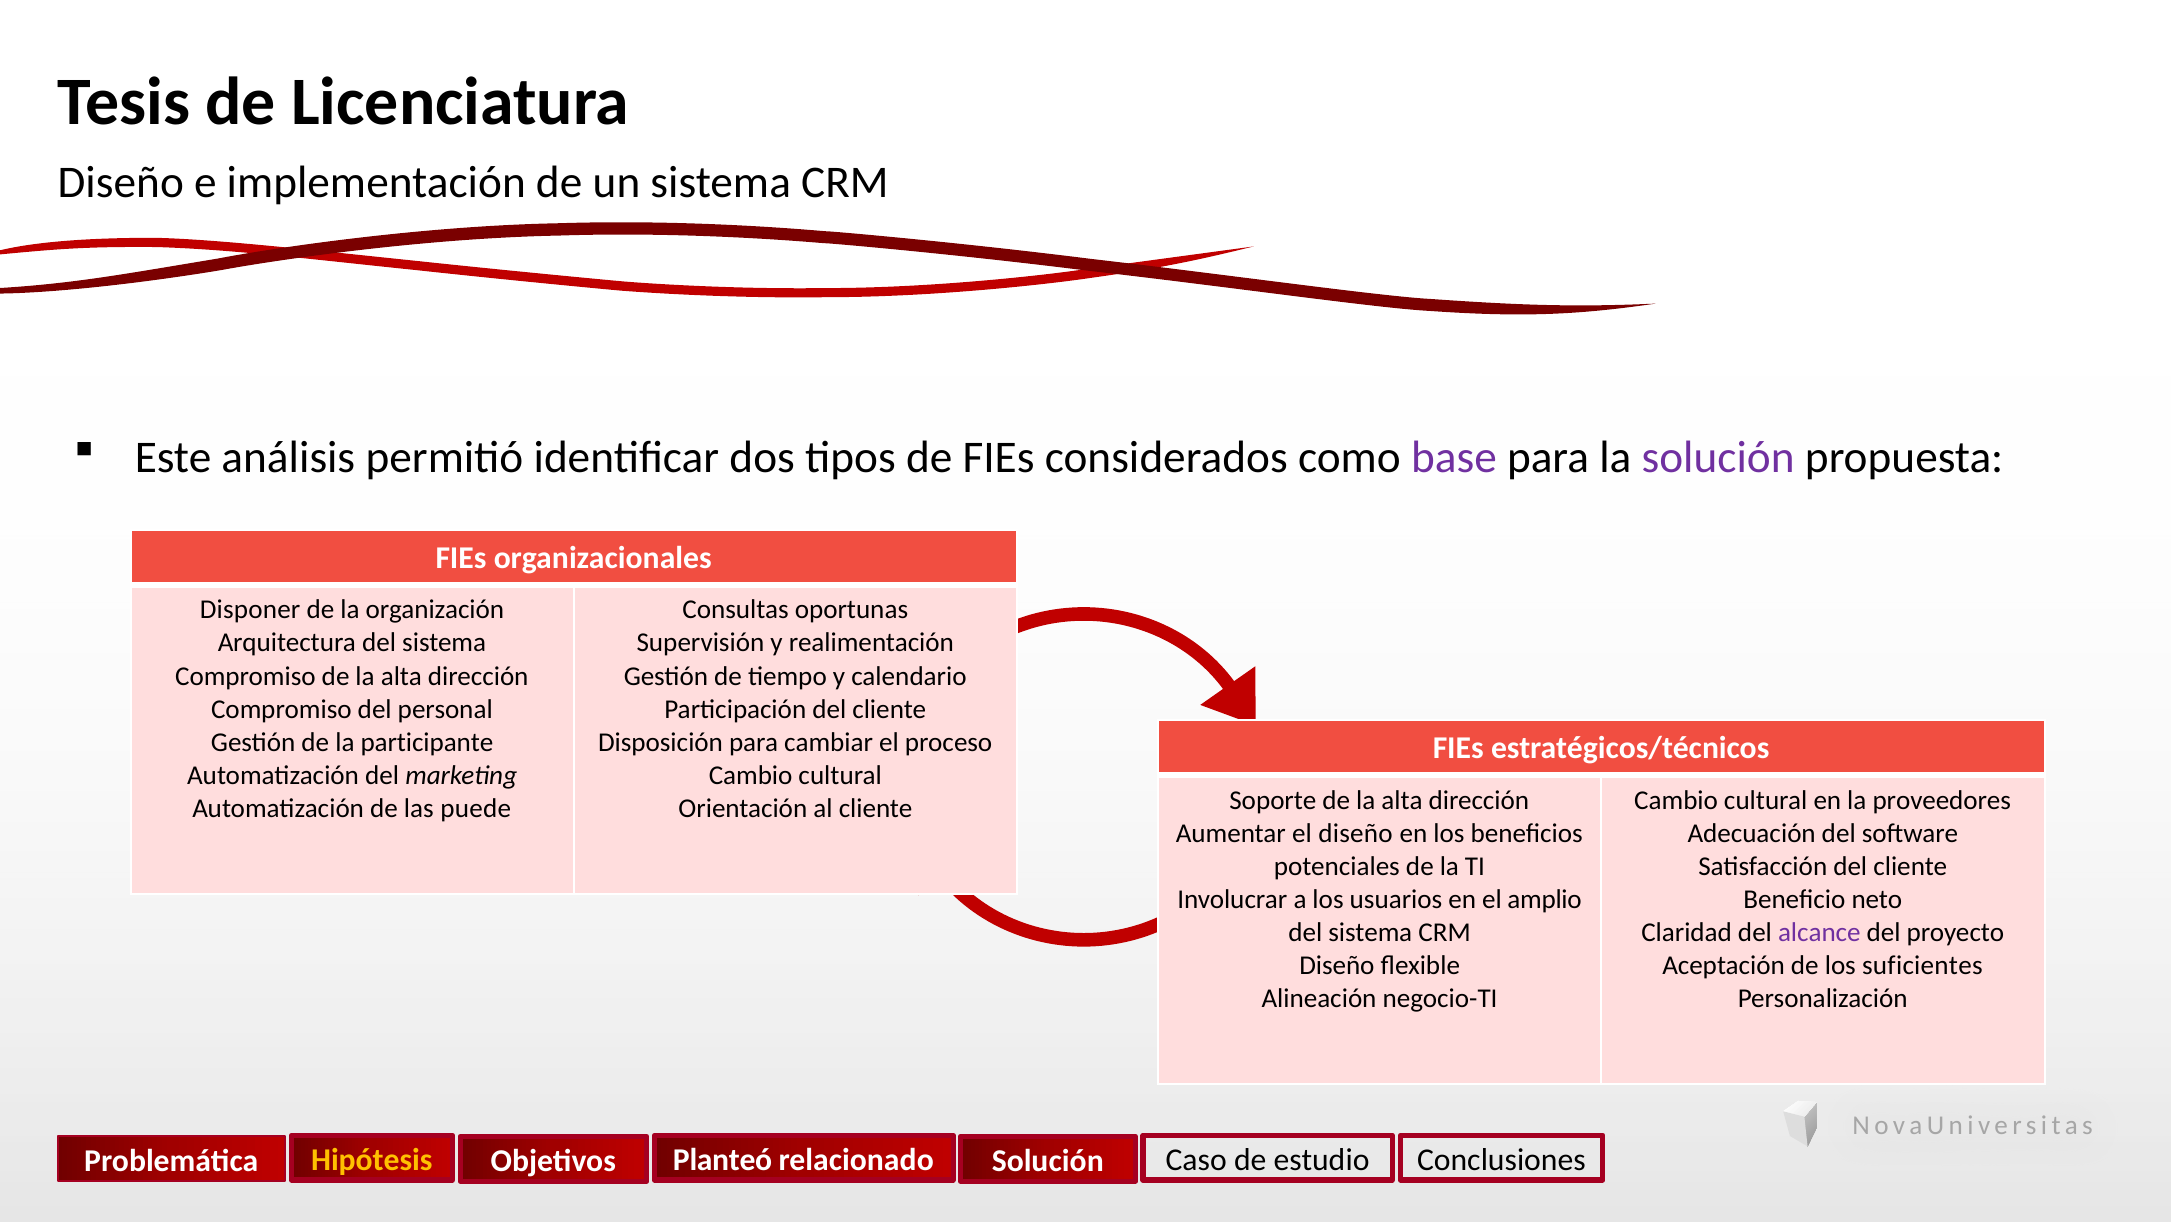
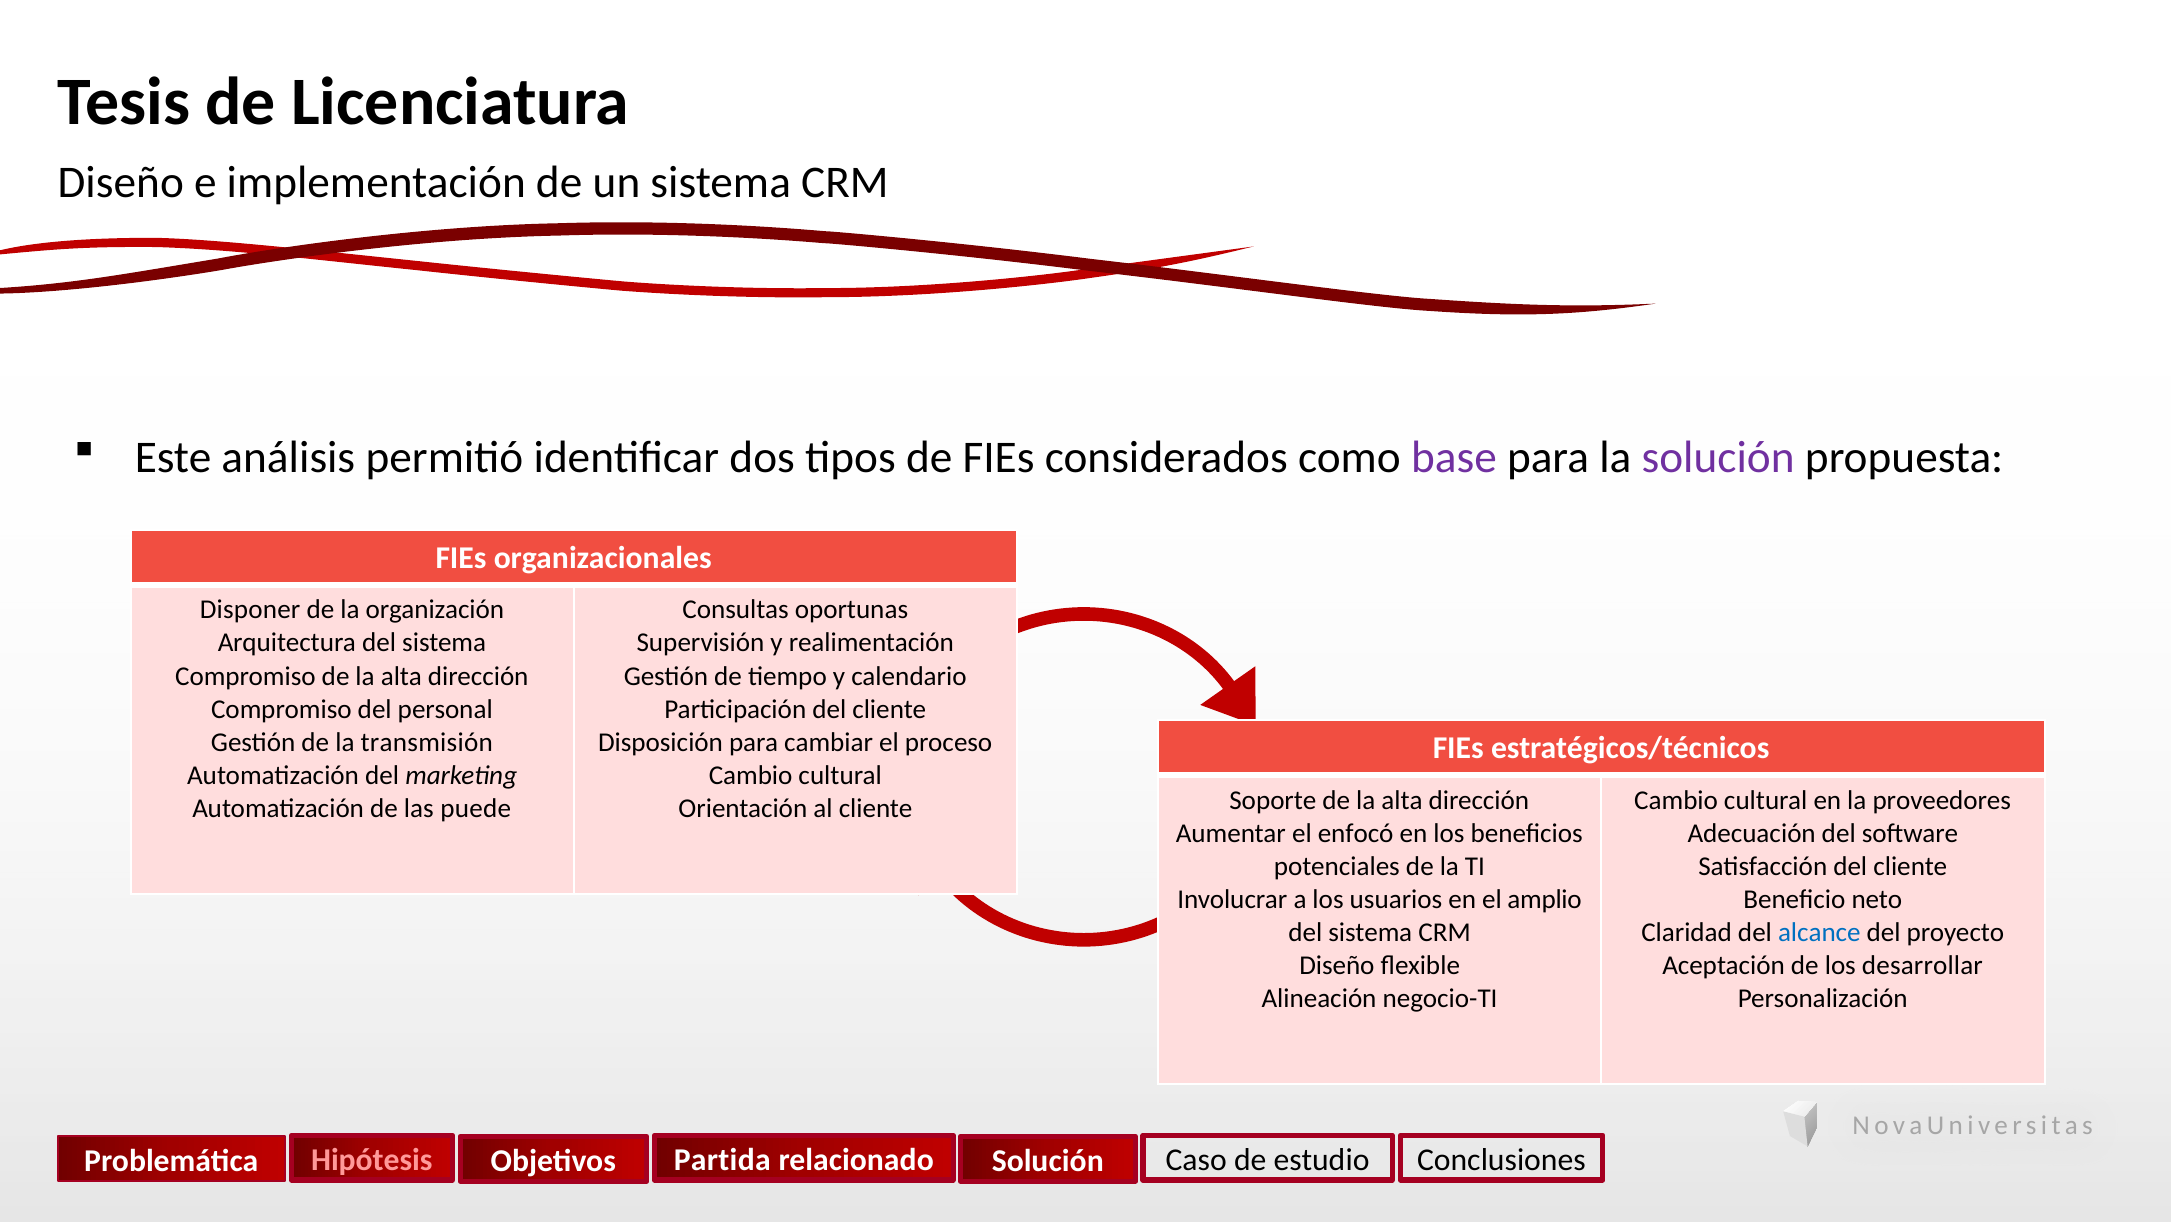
participante: participante -> transmisión
el diseño: diseño -> enfocó
alcance colour: purple -> blue
suficientes: suficientes -> desarrollar
Hipótesis colour: yellow -> pink
Planteó: Planteó -> Partida
